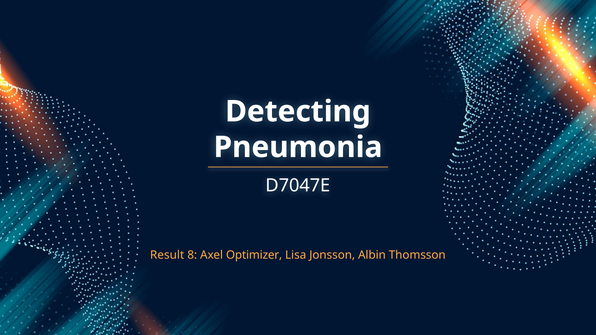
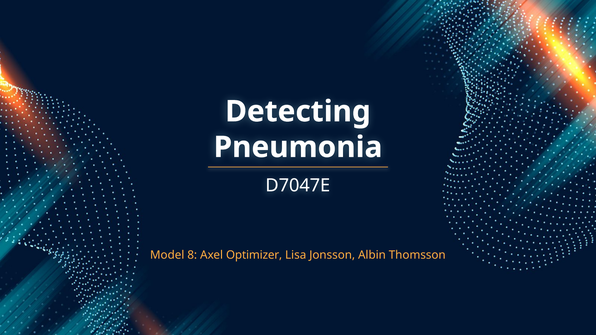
Result: Result -> Model
